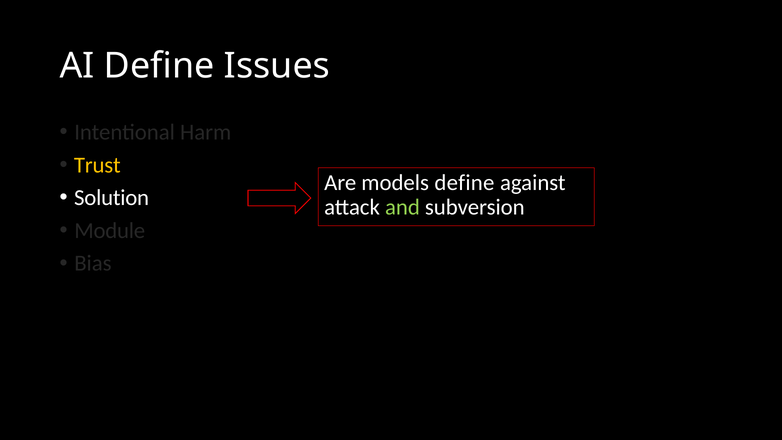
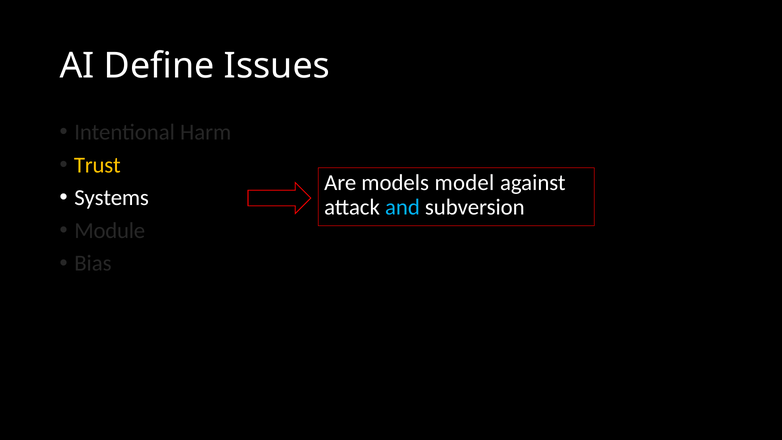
models define: define -> model
Solution: Solution -> Systems
and colour: light green -> light blue
